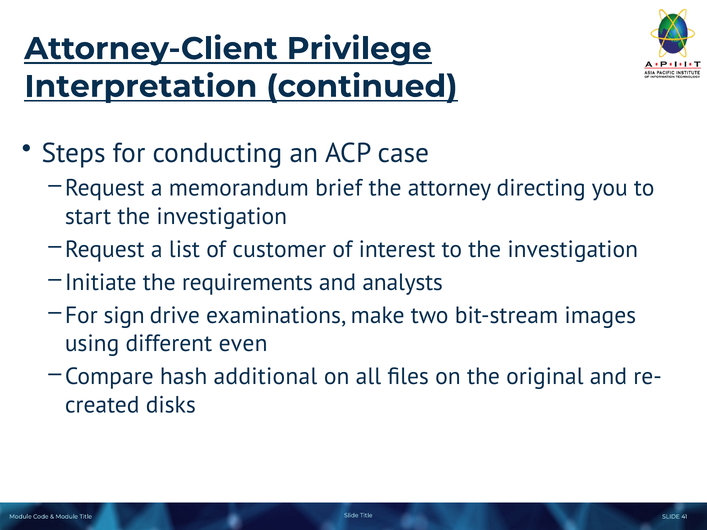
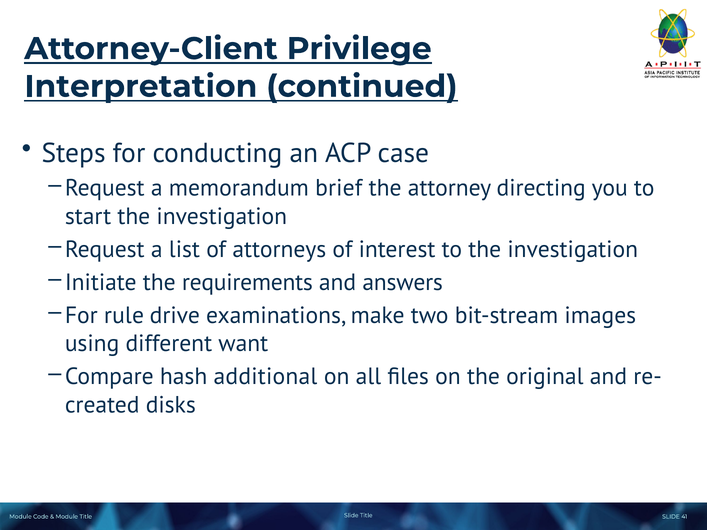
customer: customer -> attorneys
analysts: analysts -> answers
sign: sign -> rule
even: even -> want
